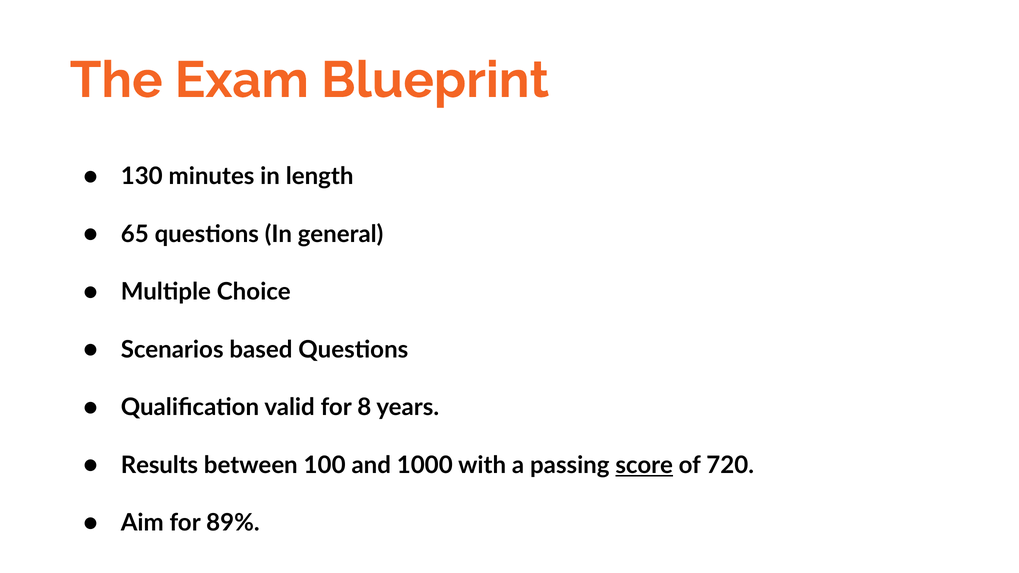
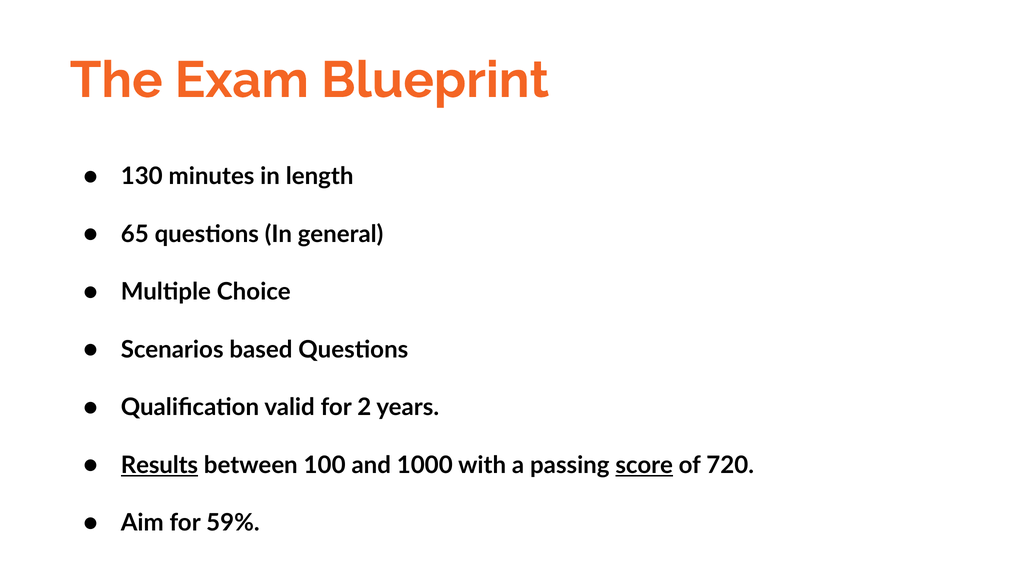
8: 8 -> 2
Results underline: none -> present
89%: 89% -> 59%
